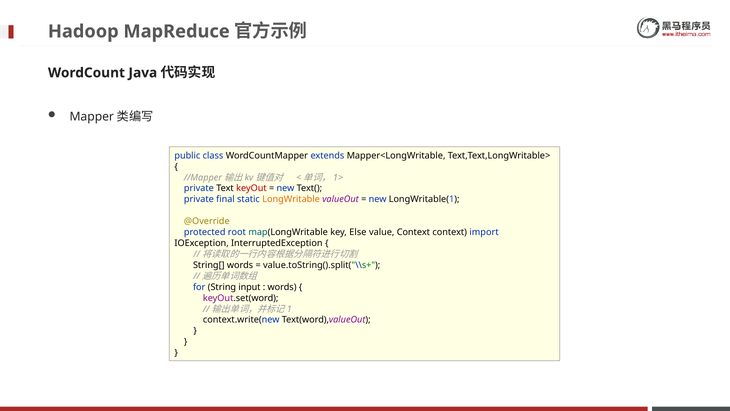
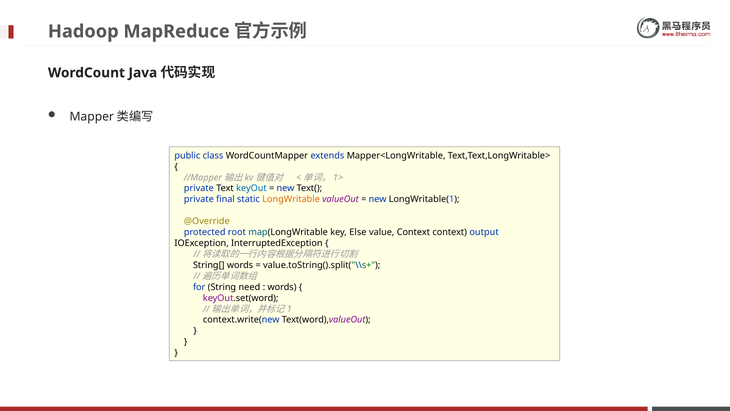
keyOut colour: red -> blue
import: import -> output
input: input -> need
